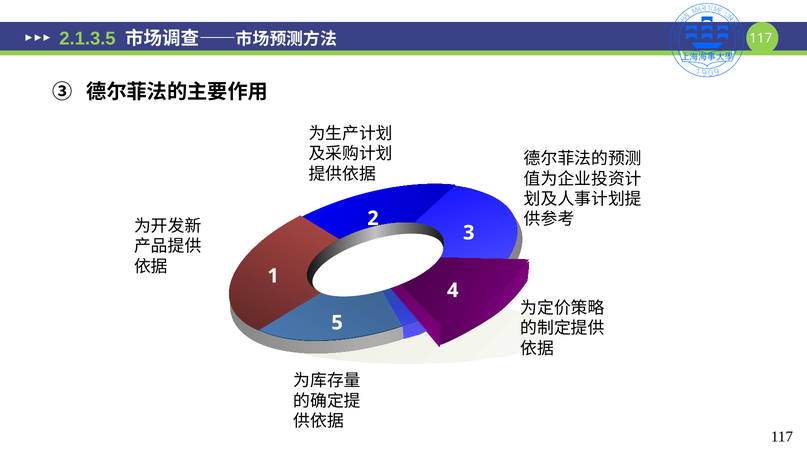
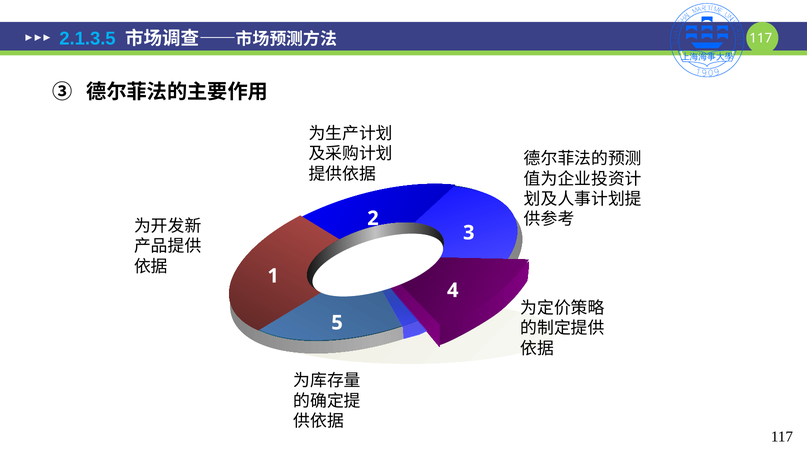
2.1.3.5 colour: light green -> light blue
